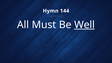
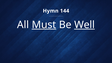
Must underline: none -> present
